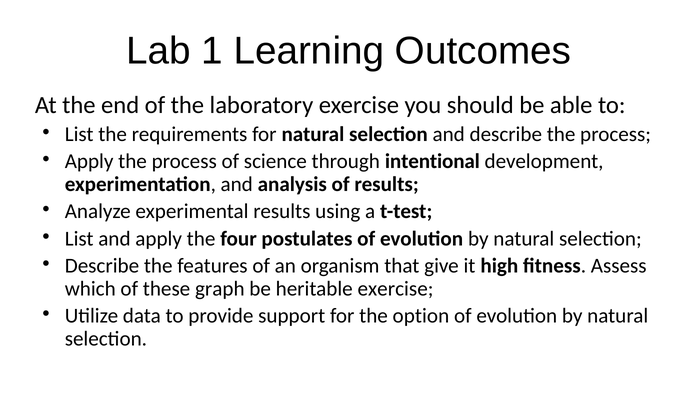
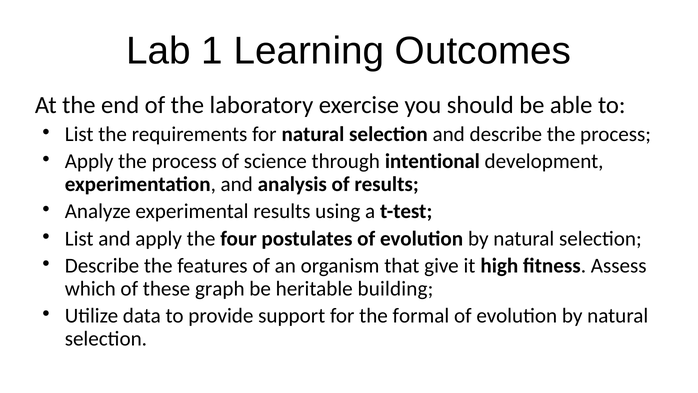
heritable exercise: exercise -> building
option: option -> formal
